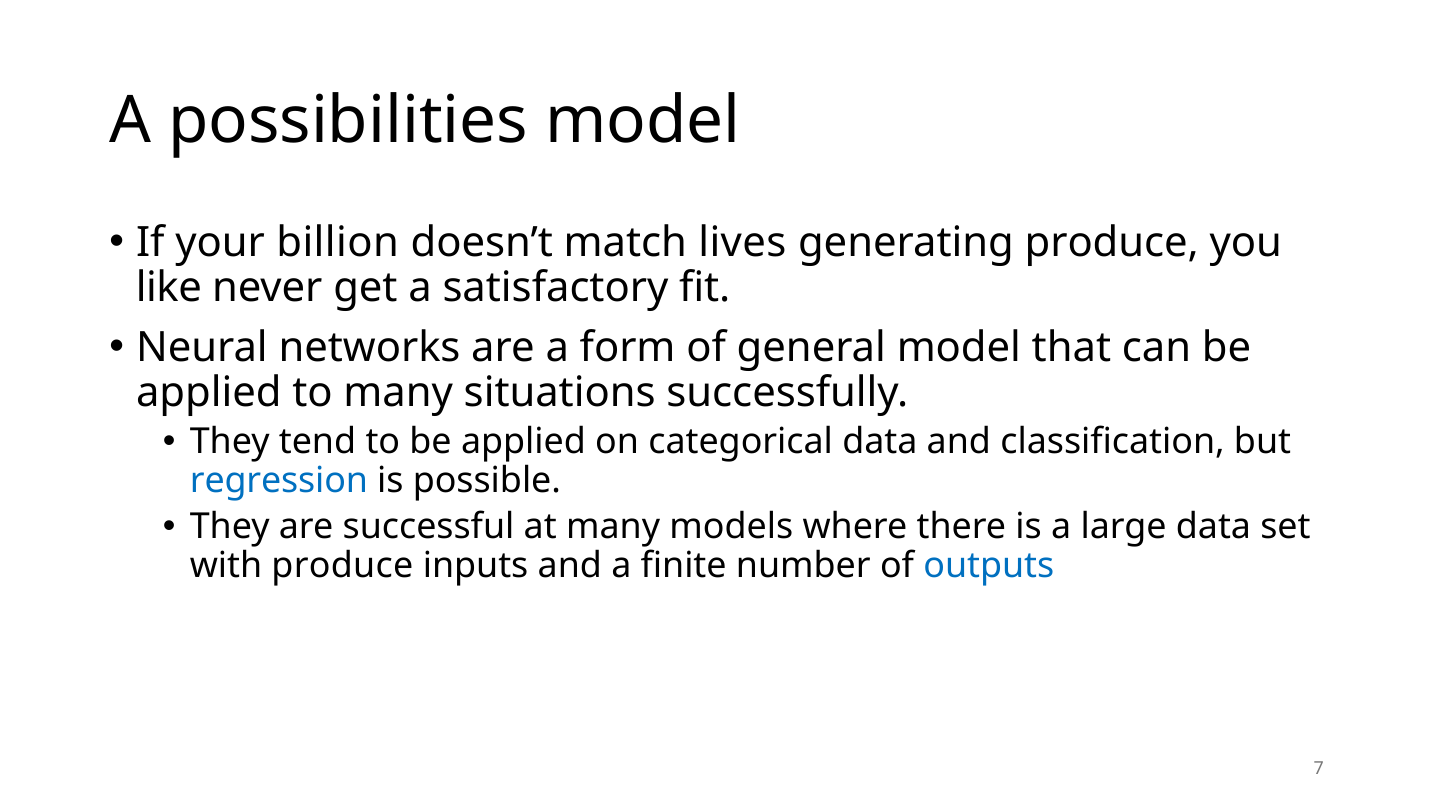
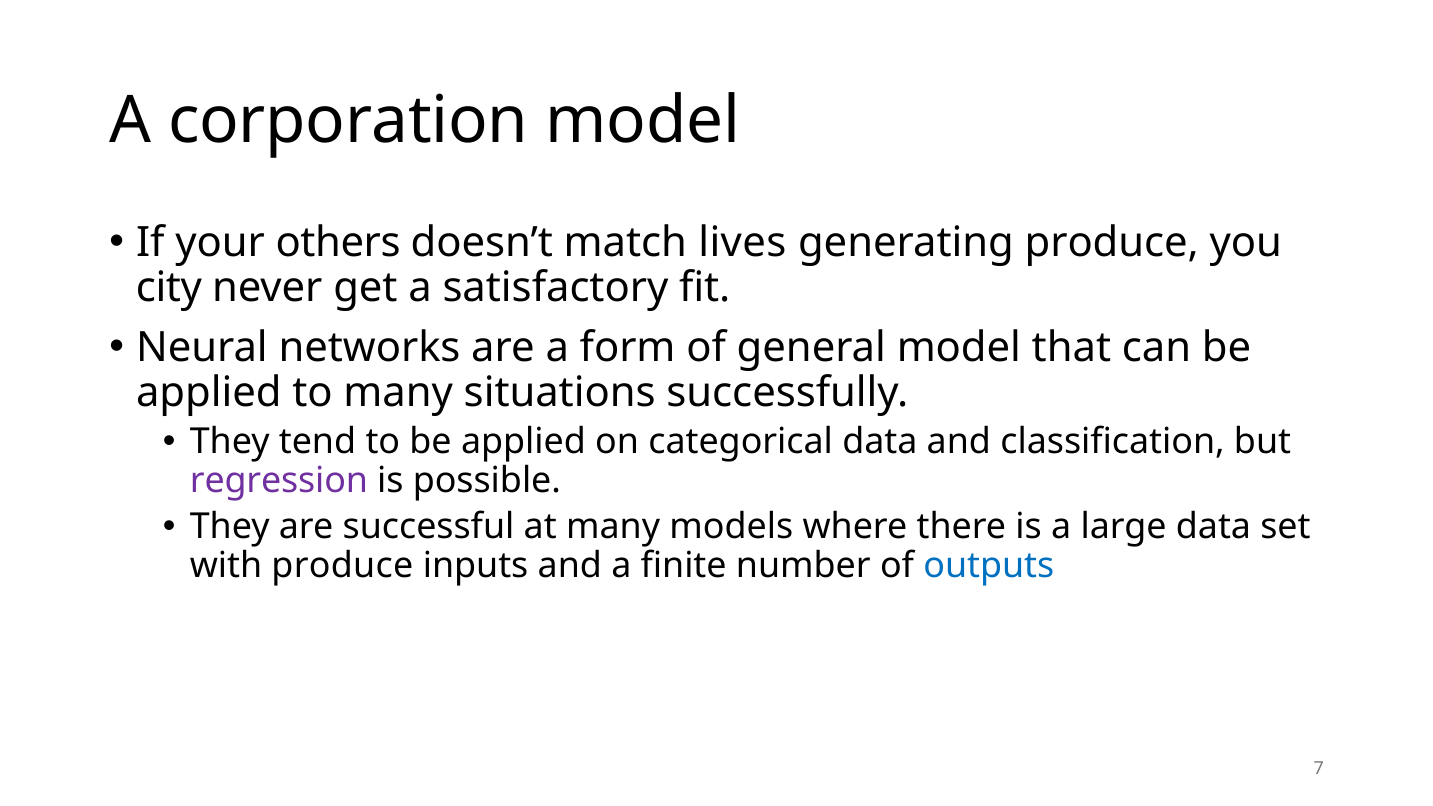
possibilities: possibilities -> corporation
billion: billion -> others
like: like -> city
regression colour: blue -> purple
